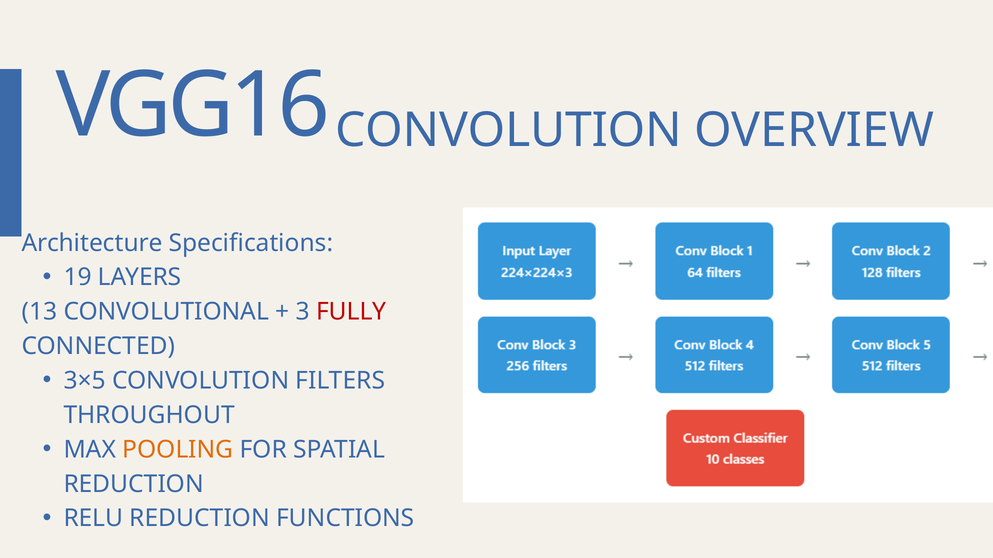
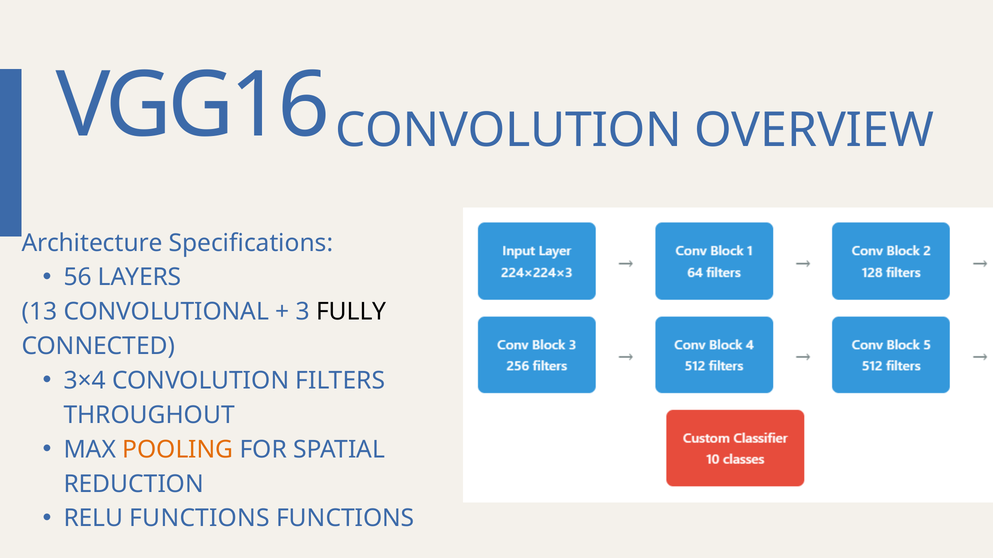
19: 19 -> 56
FULLY colour: red -> black
3×5: 3×5 -> 3×4
RELU REDUCTION: REDUCTION -> FUNCTIONS
